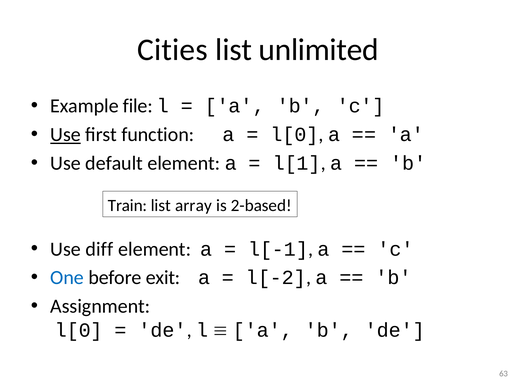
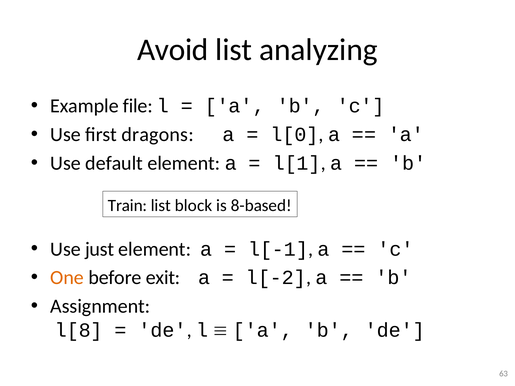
Cities: Cities -> Avoid
unlimited: unlimited -> analyzing
Use at (66, 135) underline: present -> none
function: function -> dragons
array: array -> block
2-based: 2-based -> 8-based
diff: diff -> just
One colour: blue -> orange
l[0 at (79, 331): l[0 -> l[8
